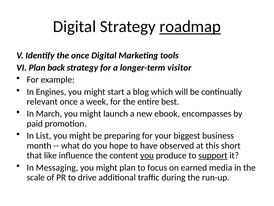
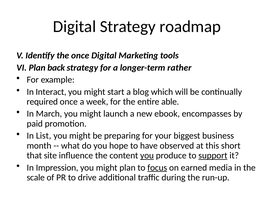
roadmap underline: present -> none
visitor: visitor -> rather
Engines: Engines -> Interact
relevant: relevant -> required
best: best -> able
like: like -> site
Messaging: Messaging -> Impression
focus underline: none -> present
